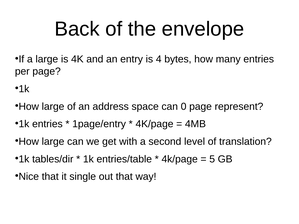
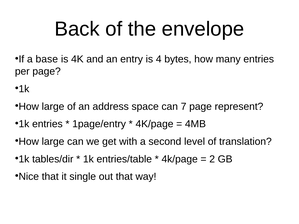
a large: large -> base
0: 0 -> 7
5: 5 -> 2
